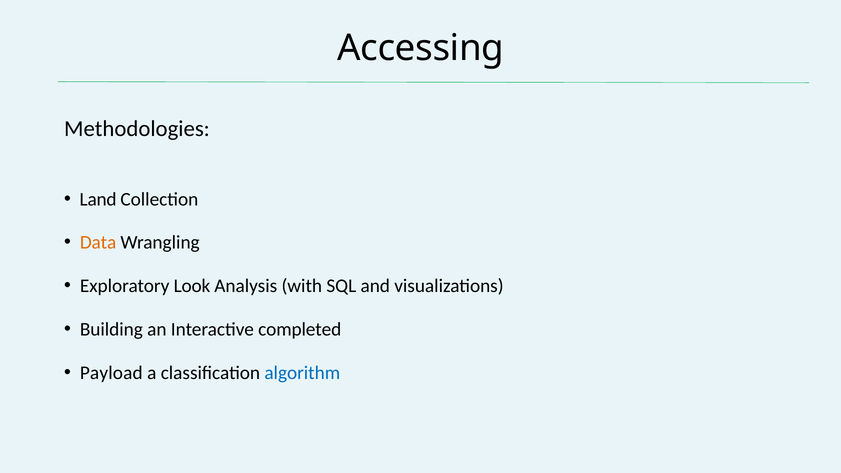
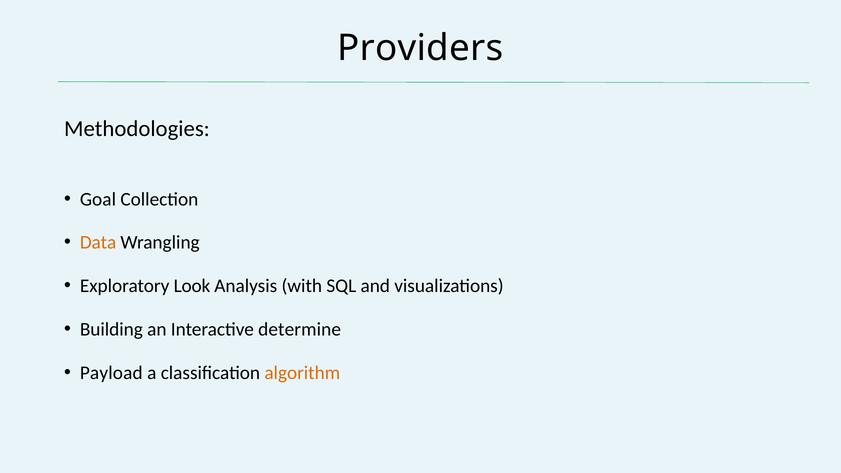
Accessing: Accessing -> Providers
Land: Land -> Goal
completed: completed -> determine
algorithm colour: blue -> orange
